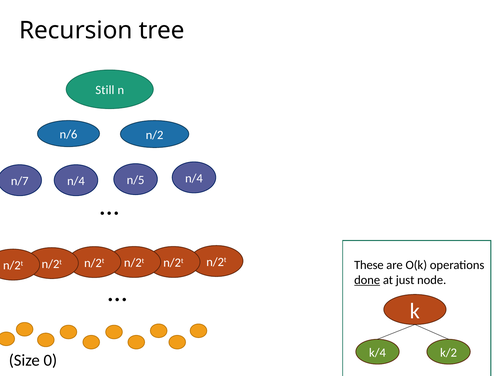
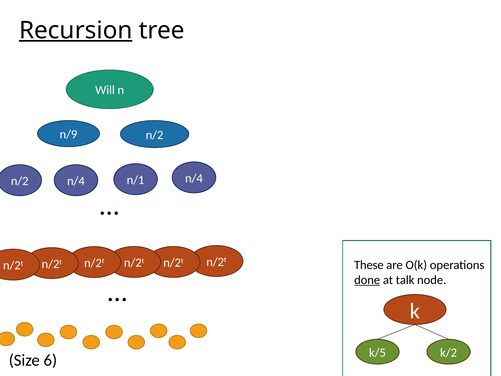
Recursion underline: none -> present
Still: Still -> Will
n/6: n/6 -> n/9
n/5: n/5 -> n/1
n/7 at (20, 181): n/7 -> n/2
just: just -> talk
k/4: k/4 -> k/5
0: 0 -> 6
